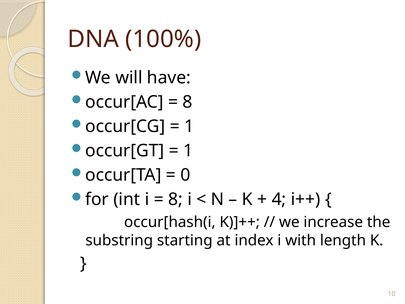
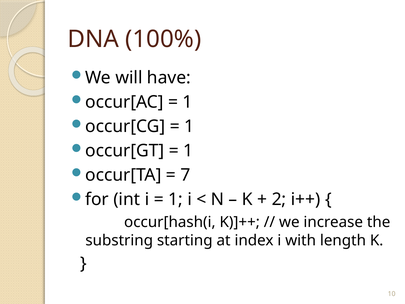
8 at (188, 102): 8 -> 1
0: 0 -> 7
8 at (176, 199): 8 -> 1
4: 4 -> 2
